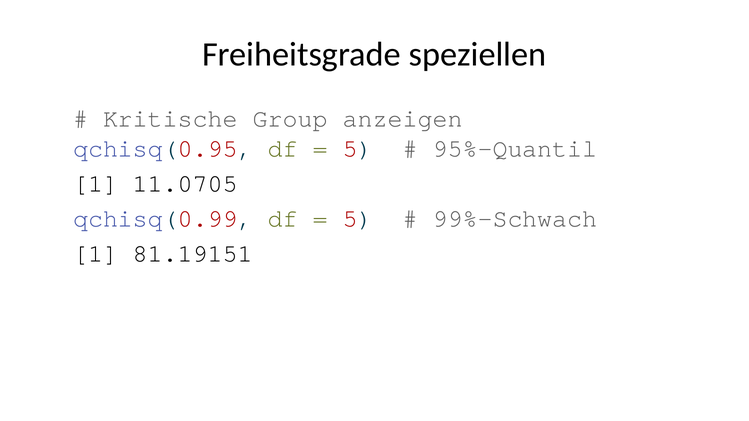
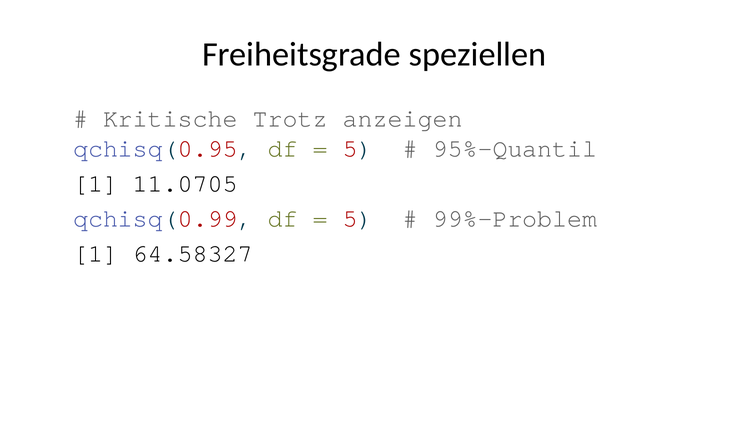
Group: Group -> Trotz
99%-Schwach: 99%-Schwach -> 99%-Problem
81.19151: 81.19151 -> 64.58327
